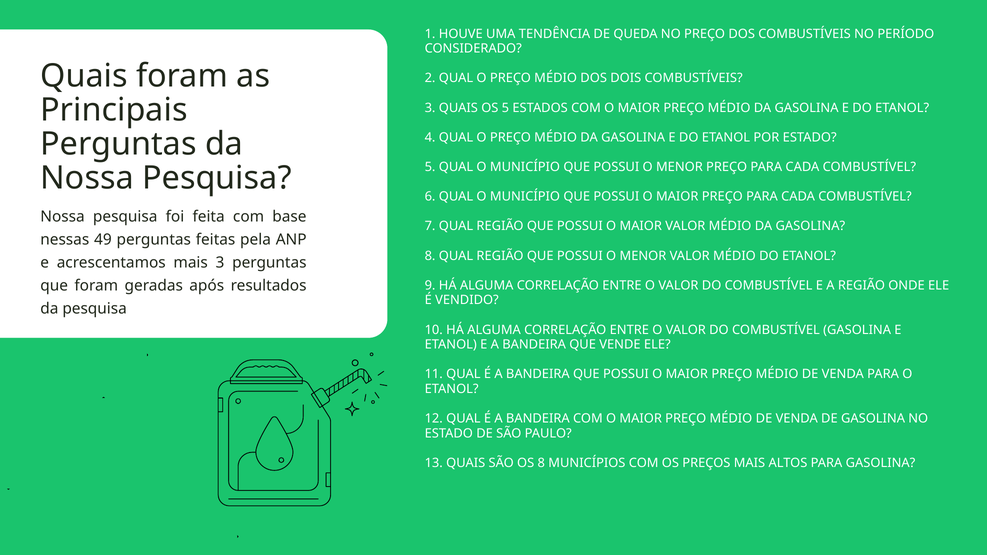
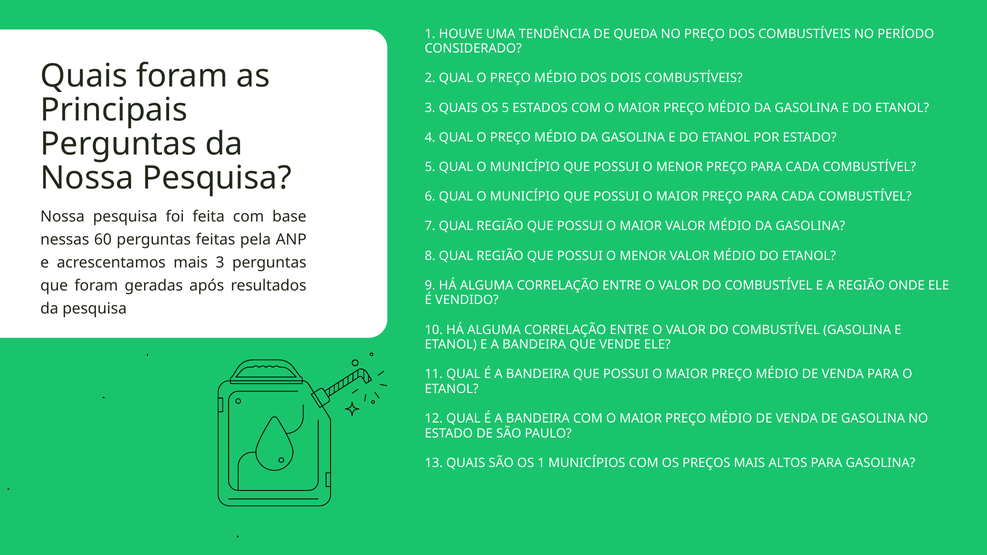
49: 49 -> 60
OS 8: 8 -> 1
